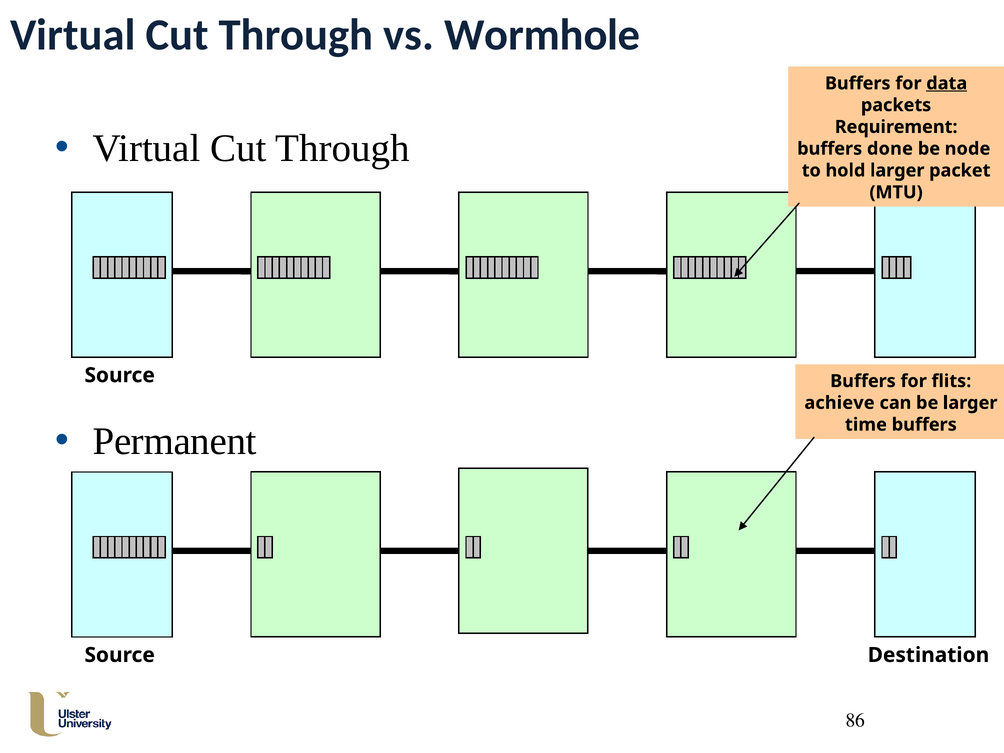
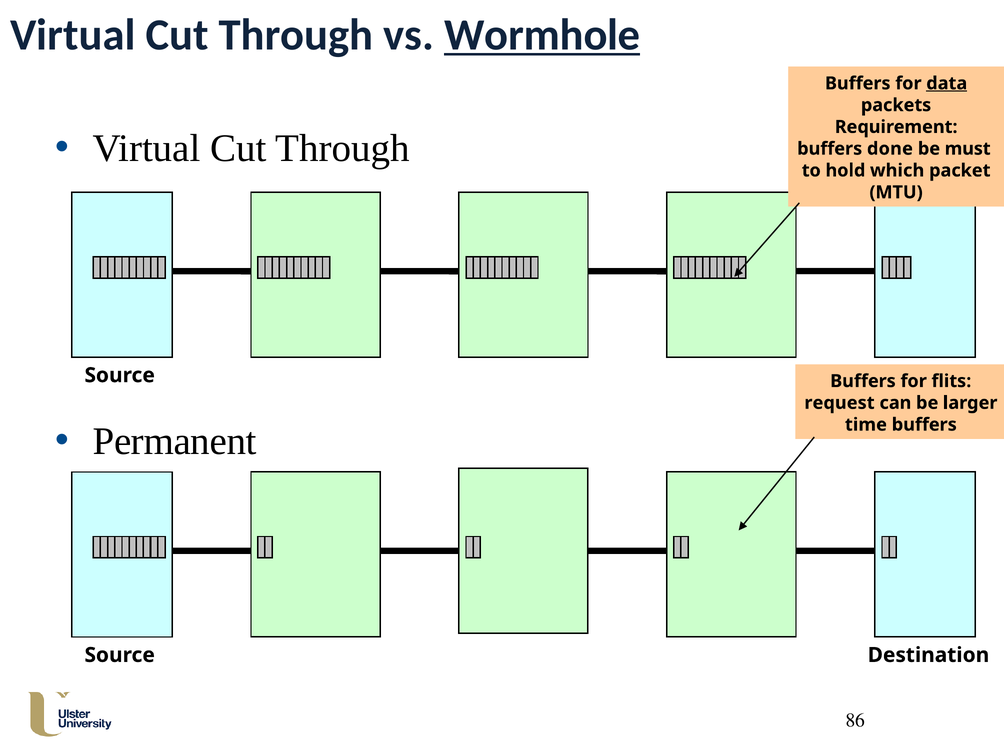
Wormhole underline: none -> present
be node: node -> must
hold larger: larger -> which
achieve: achieve -> request
